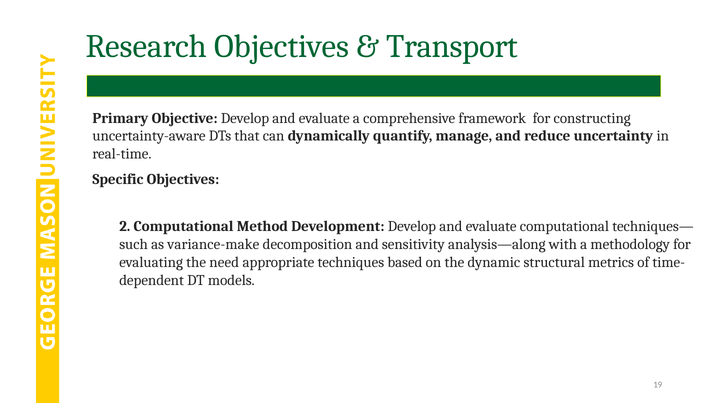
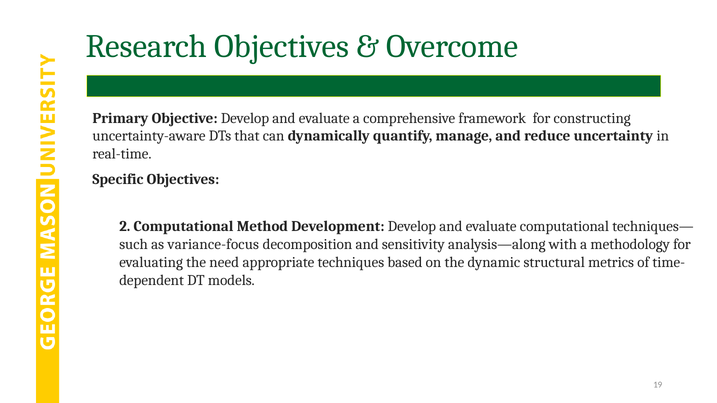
Transport: Transport -> Overcome
variance-make: variance-make -> variance-focus
